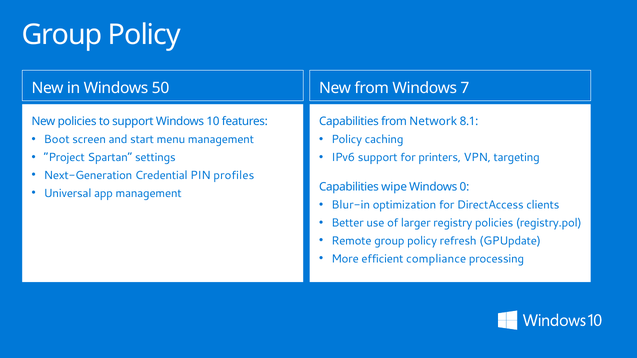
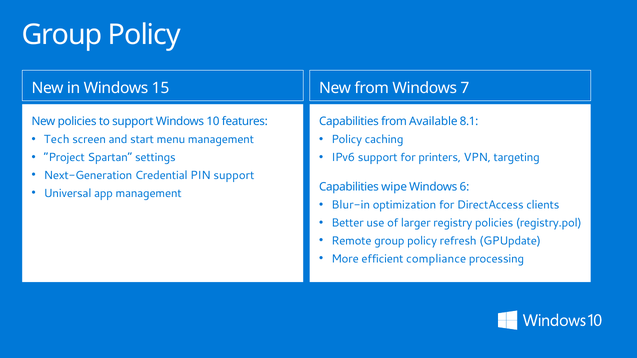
50: 50 -> 15
Network: Network -> Available
Boot: Boot -> Tech
PIN profiles: profiles -> support
0: 0 -> 6
